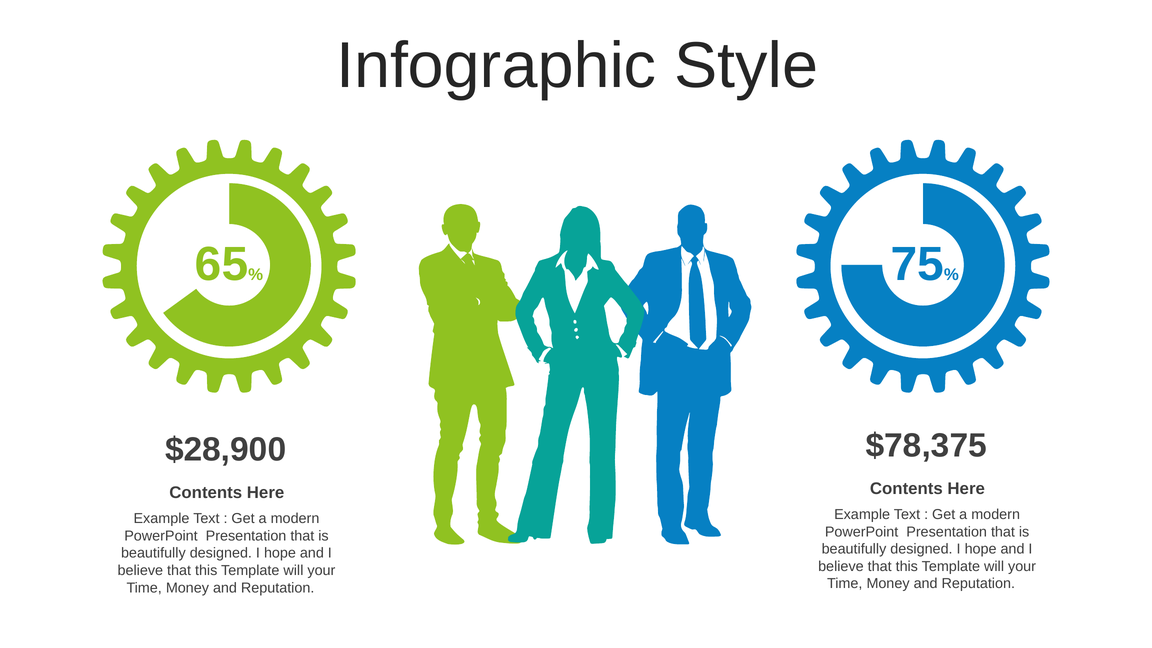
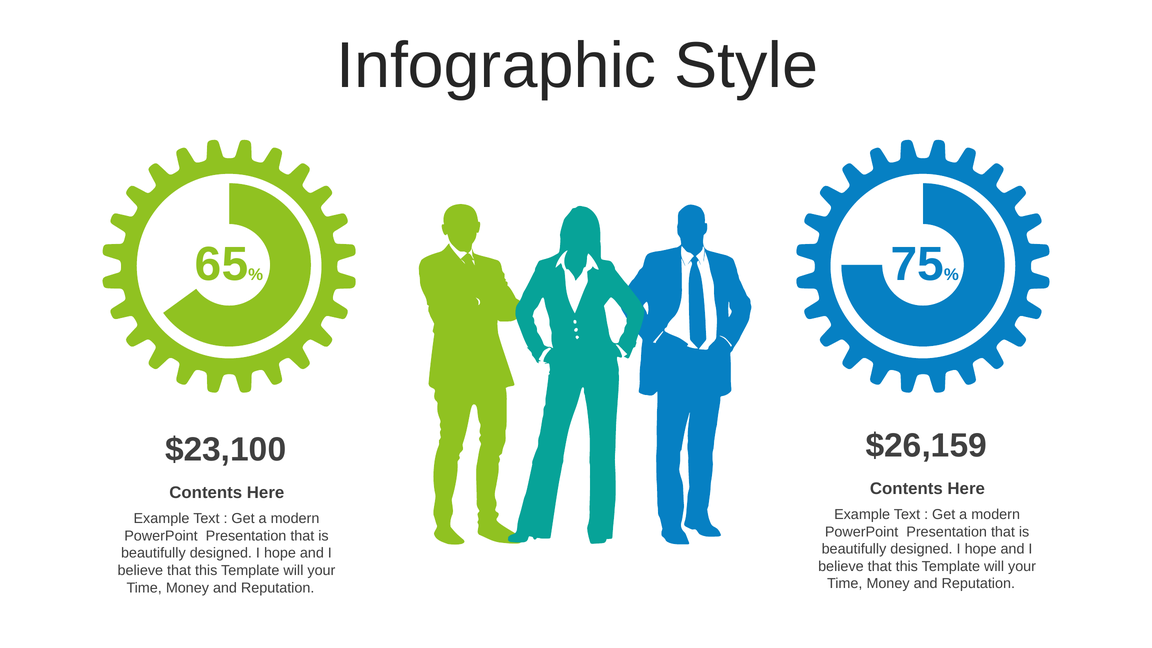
$78,375: $78,375 -> $26,159
$28,900: $28,900 -> $23,100
